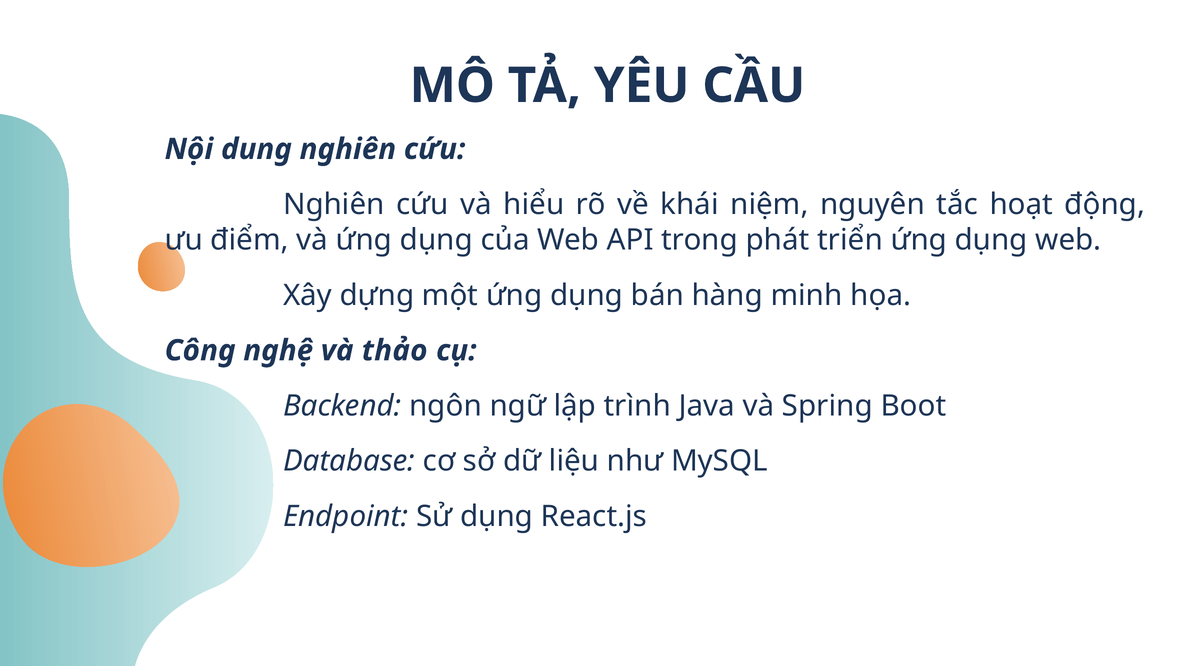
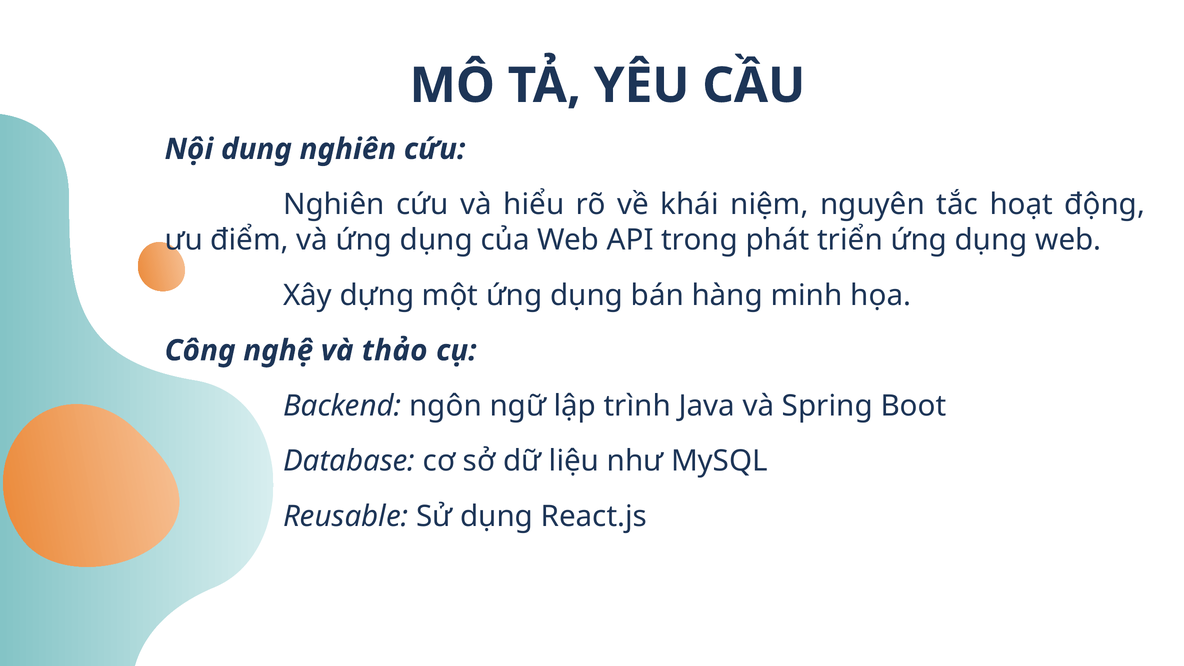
Endpoint: Endpoint -> Reusable
